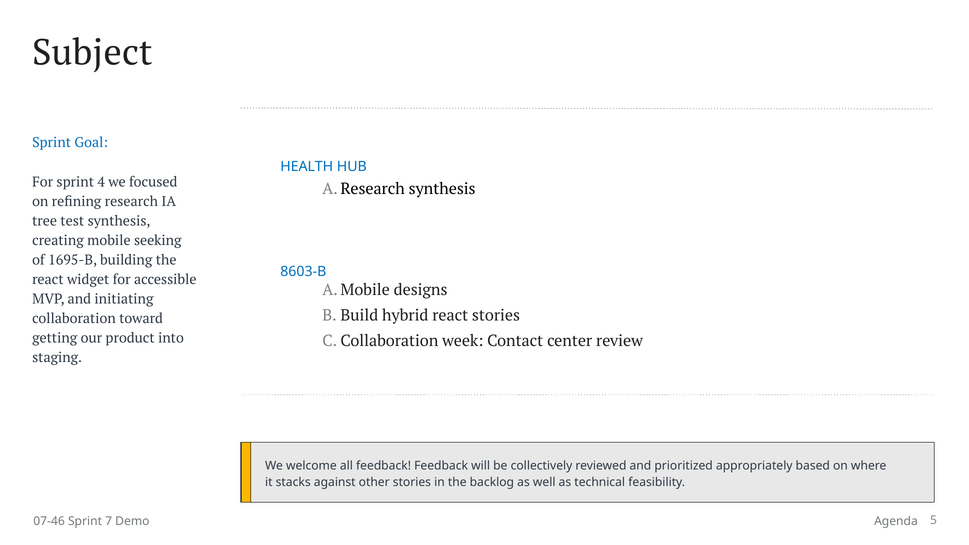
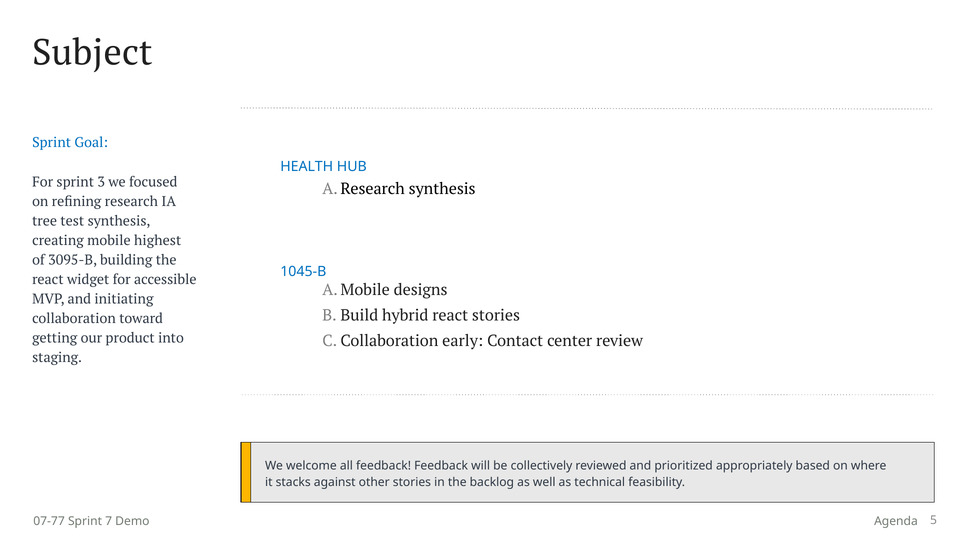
4: 4 -> 3
seeking: seeking -> highest
1695-B: 1695-B -> 3095-B
8603-B: 8603-B -> 1045-B
week: week -> early
07-46: 07-46 -> 07-77
